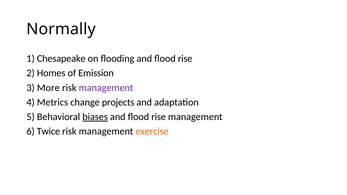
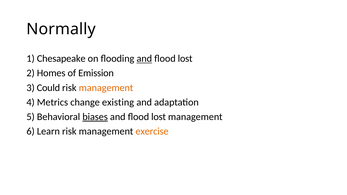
and at (144, 59) underline: none -> present
rise at (185, 59): rise -> lost
More: More -> Could
management at (106, 88) colour: purple -> orange
projects: projects -> existing
rise at (159, 117): rise -> lost
Twice: Twice -> Learn
